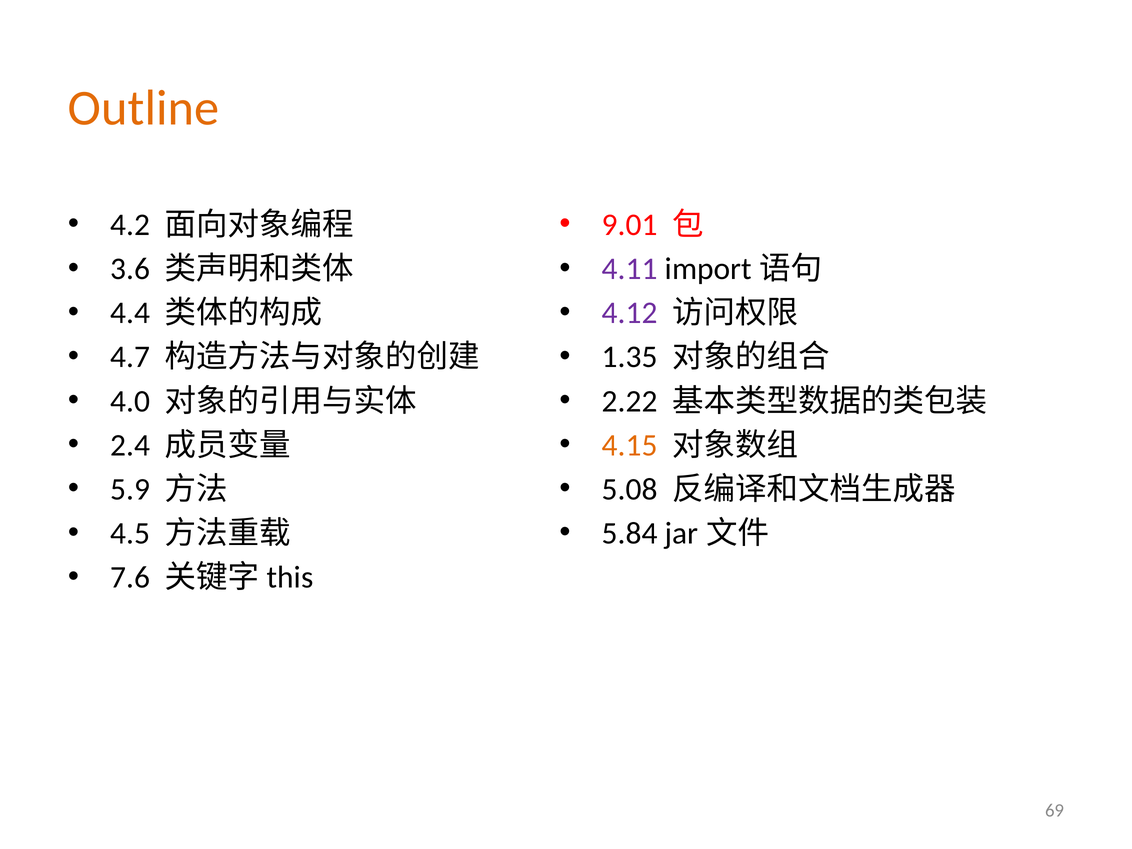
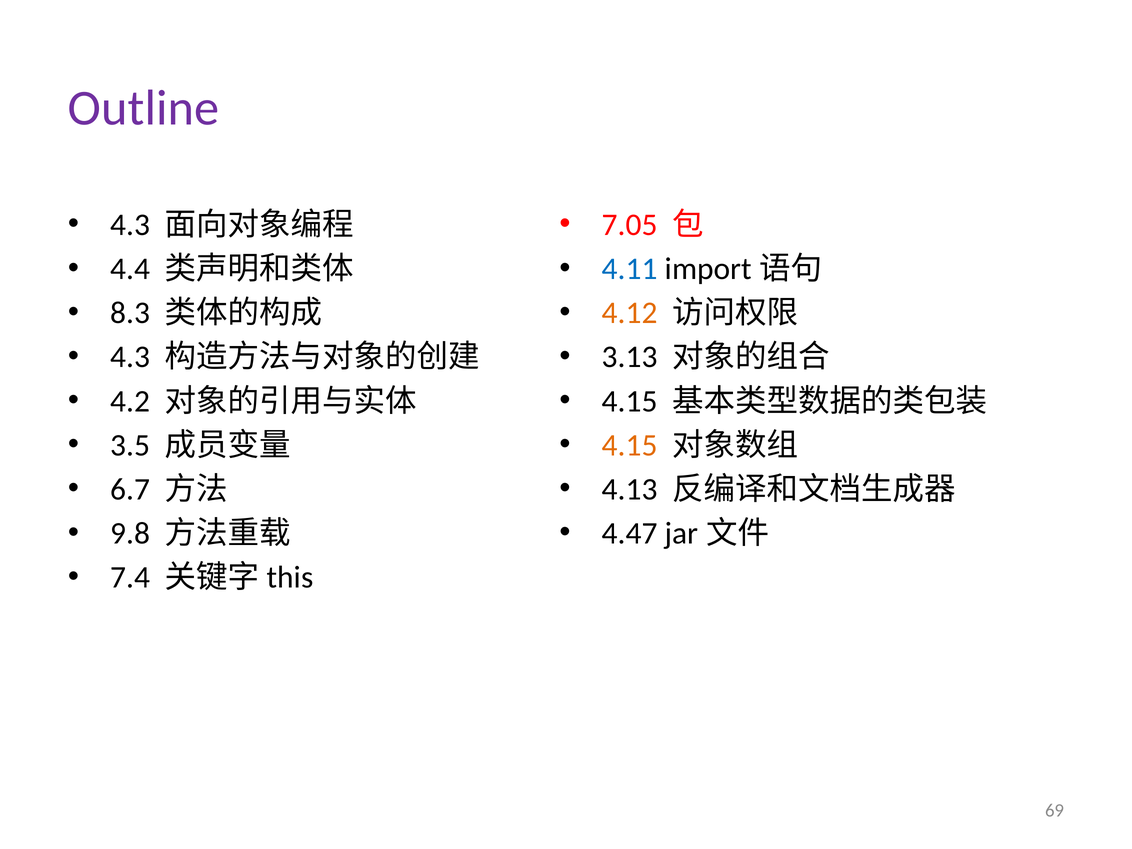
Outline colour: orange -> purple
4.2 at (130, 225): 4.2 -> 4.3
9.01: 9.01 -> 7.05
4.11 colour: purple -> blue
3.6: 3.6 -> 4.4
4.4: 4.4 -> 8.3
4.12 colour: purple -> orange
4.7 at (130, 357): 4.7 -> 4.3
1.35: 1.35 -> 3.13
2.22 at (630, 401): 2.22 -> 4.15
4.0: 4.0 -> 4.2
2.4: 2.4 -> 3.5
5.9: 5.9 -> 6.7
5.08: 5.08 -> 4.13
5.84: 5.84 -> 4.47
4.5: 4.5 -> 9.8
7.6: 7.6 -> 7.4
